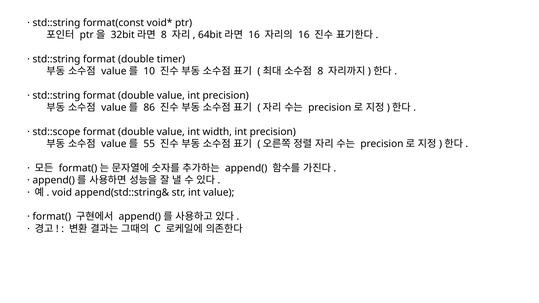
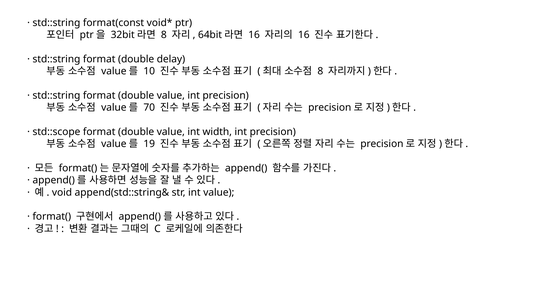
timer: timer -> delay
86: 86 -> 70
55: 55 -> 19
